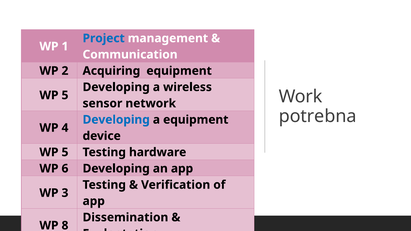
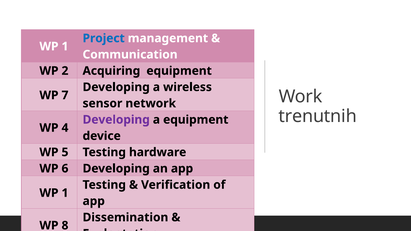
5 at (65, 95): 5 -> 7
potrebna: potrebna -> trenutnih
Developing at (116, 120) colour: blue -> purple
3 at (65, 193): 3 -> 1
